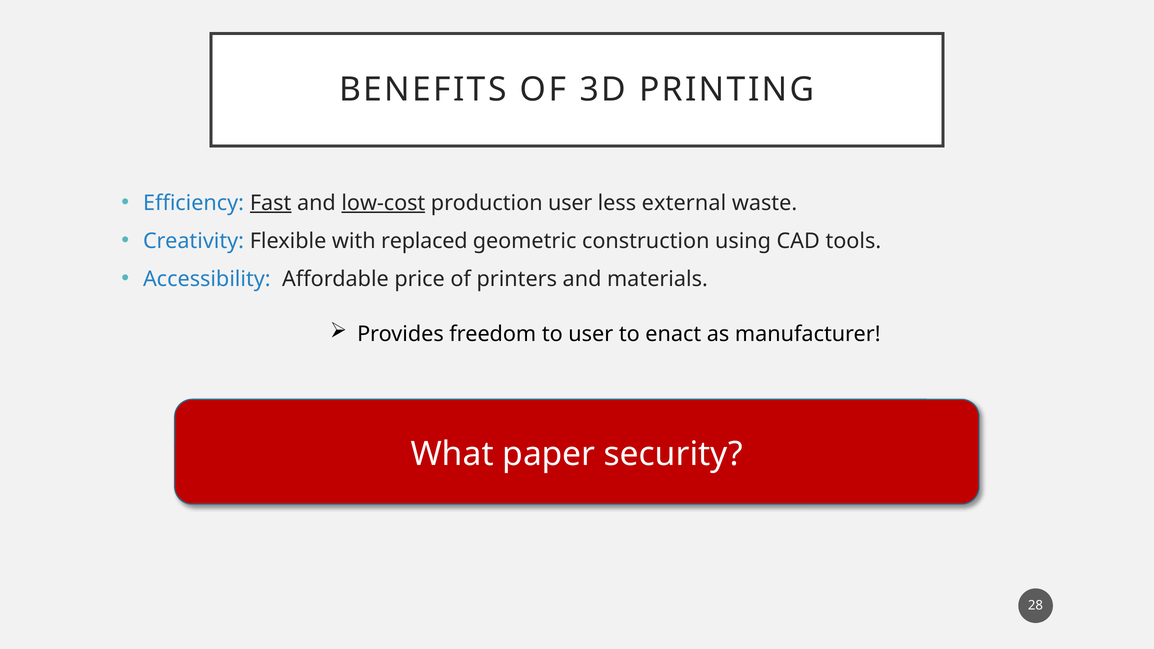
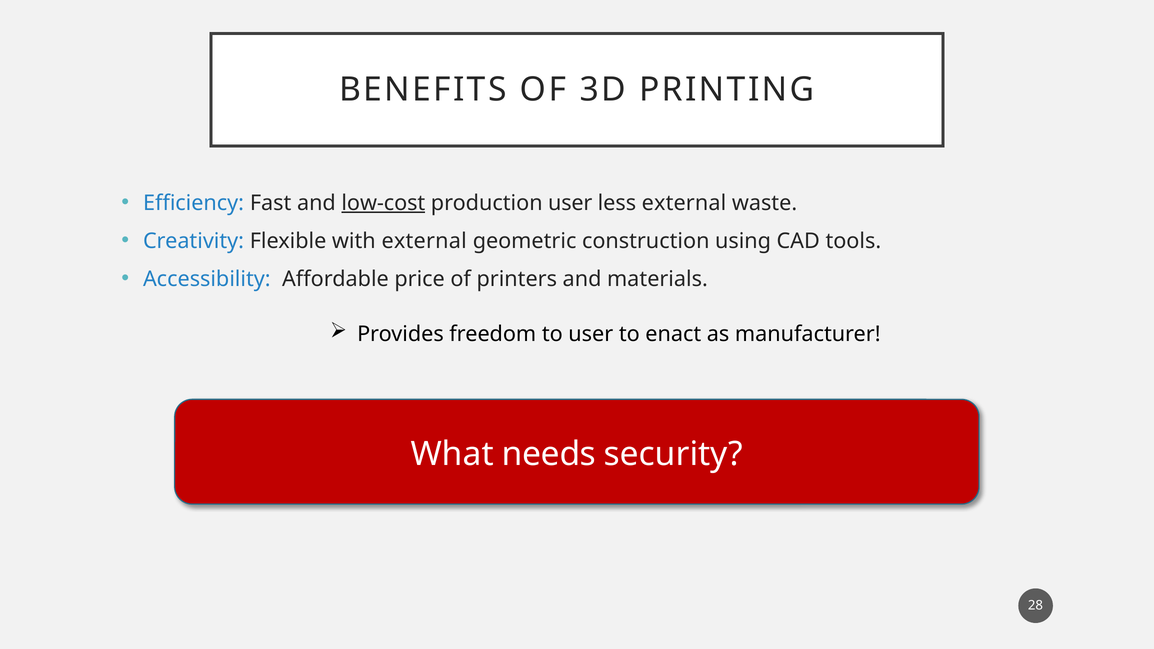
Fast underline: present -> none
with replaced: replaced -> external
paper: paper -> needs
